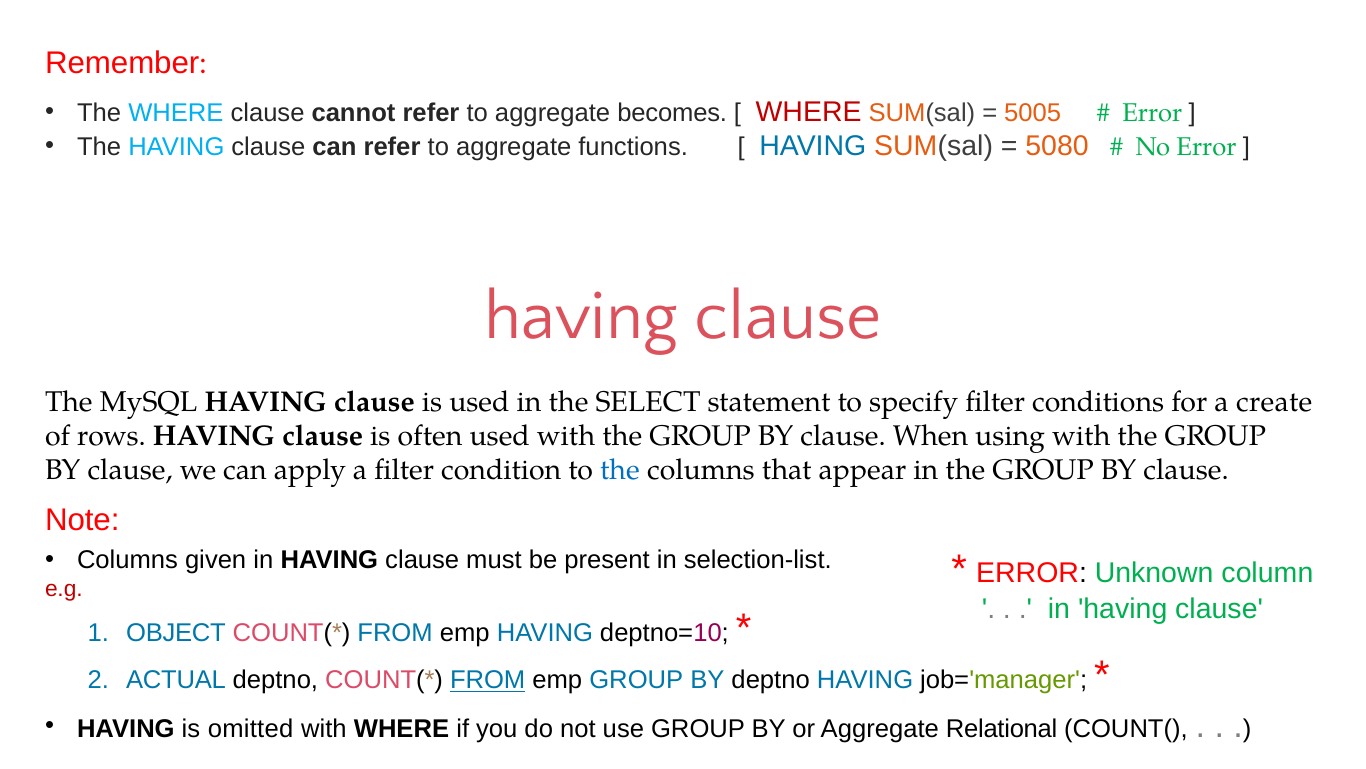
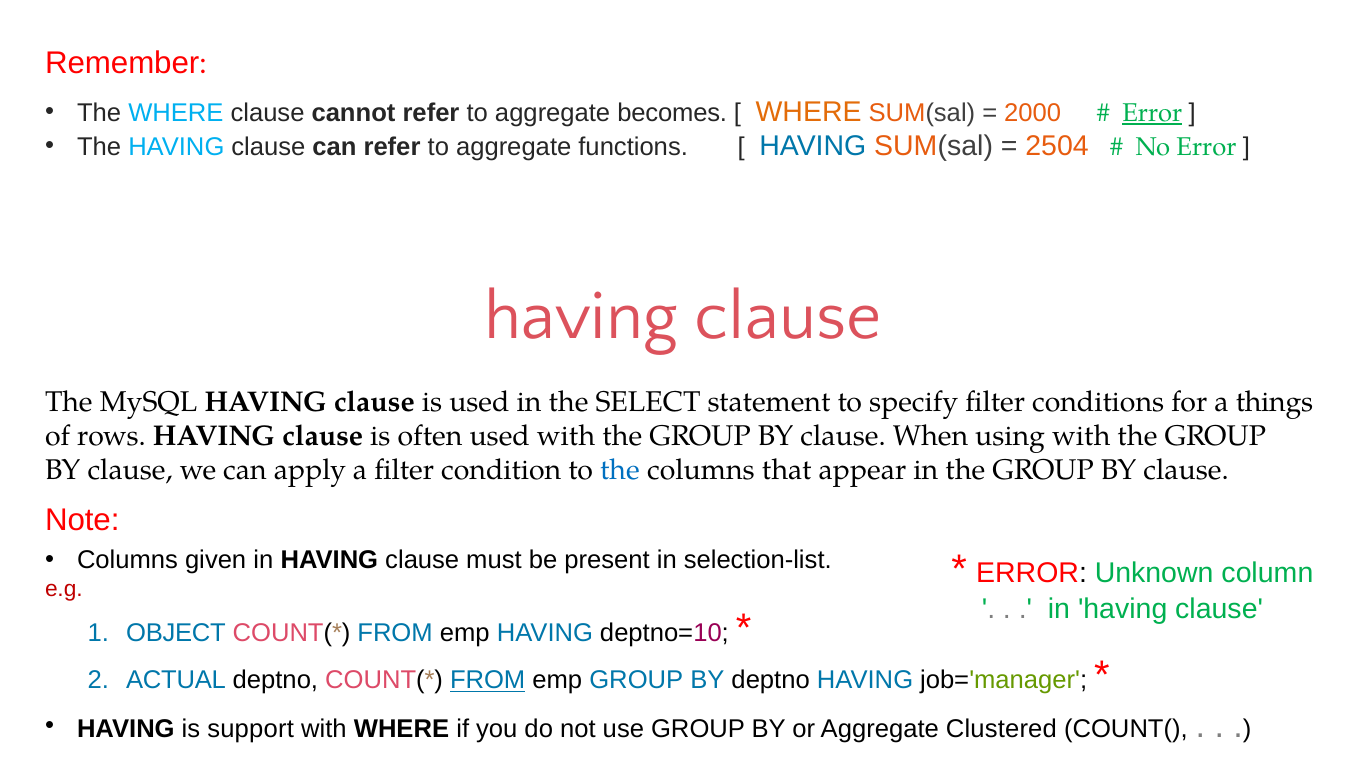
WHERE at (809, 112) colour: red -> orange
5005: 5005 -> 2000
Error at (1152, 113) underline: none -> present
5080: 5080 -> 2504
create: create -> things
omitted: omitted -> support
Relational: Relational -> Clustered
